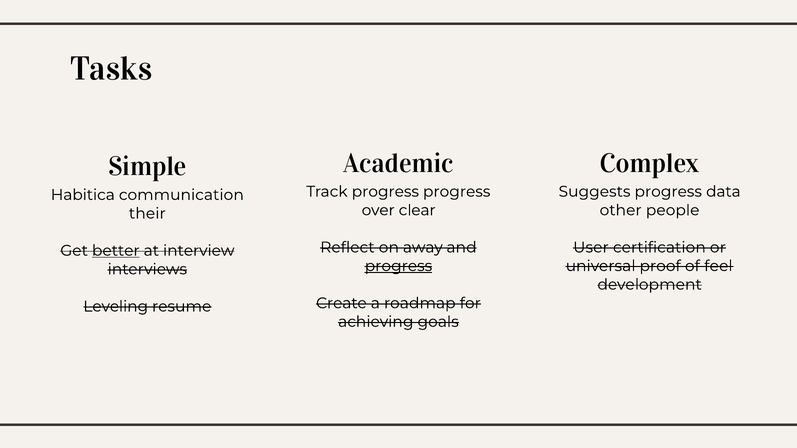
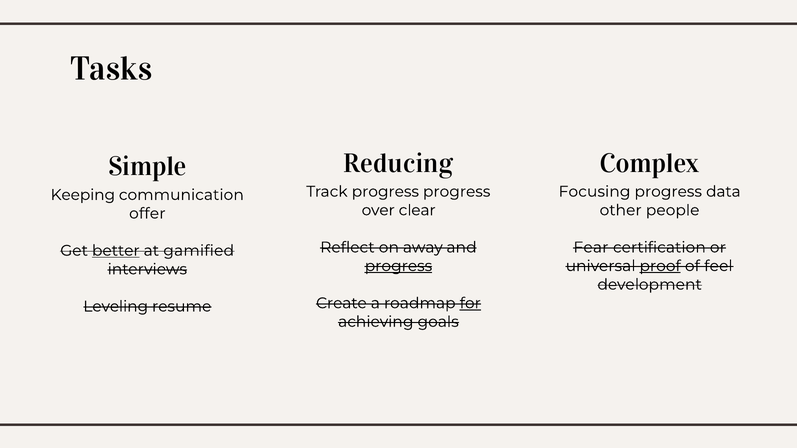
Academic: Academic -> Reducing
Suggests: Suggests -> Focusing
Habitica: Habitica -> Keeping
their: their -> offer
User: User -> Fear
interview: interview -> gamified
proof underline: none -> present
for underline: none -> present
